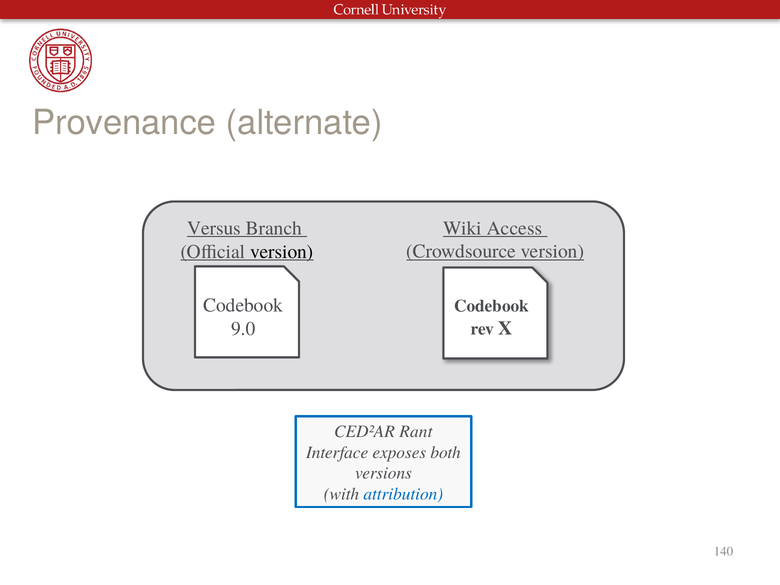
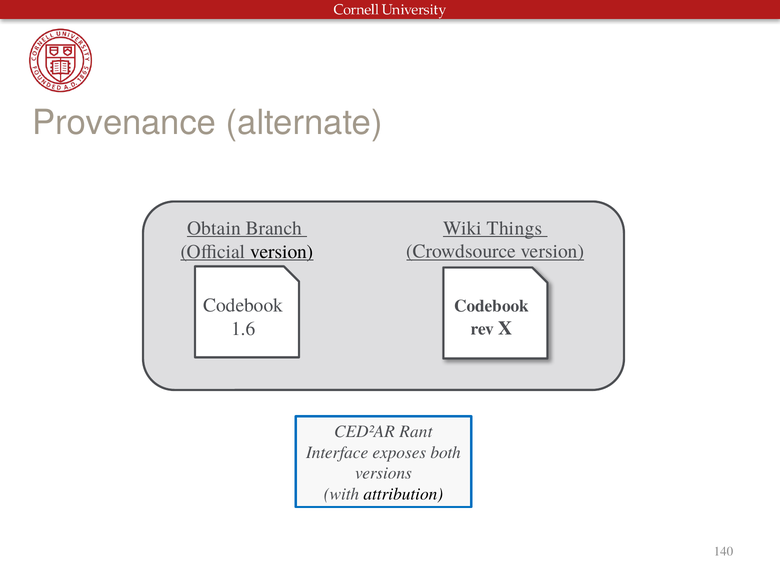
Access: Access -> Things
Versus: Versus -> Obtain
9.0: 9.0 -> 1.6
attribution colour: blue -> black
